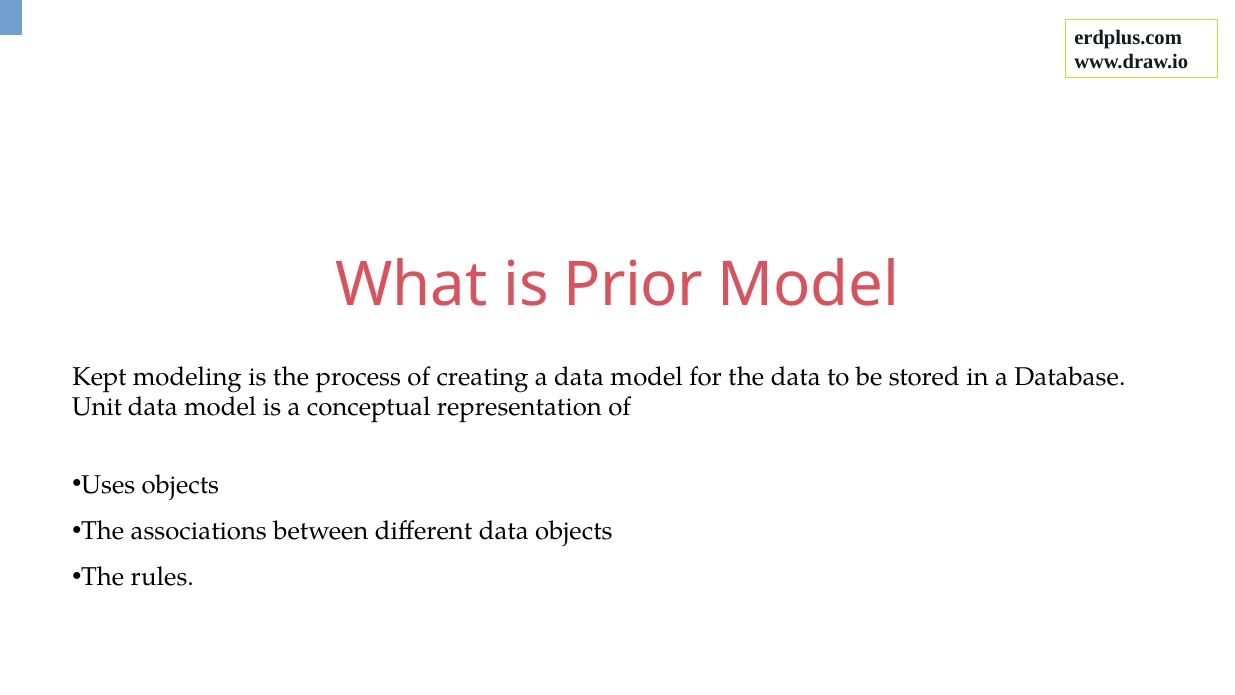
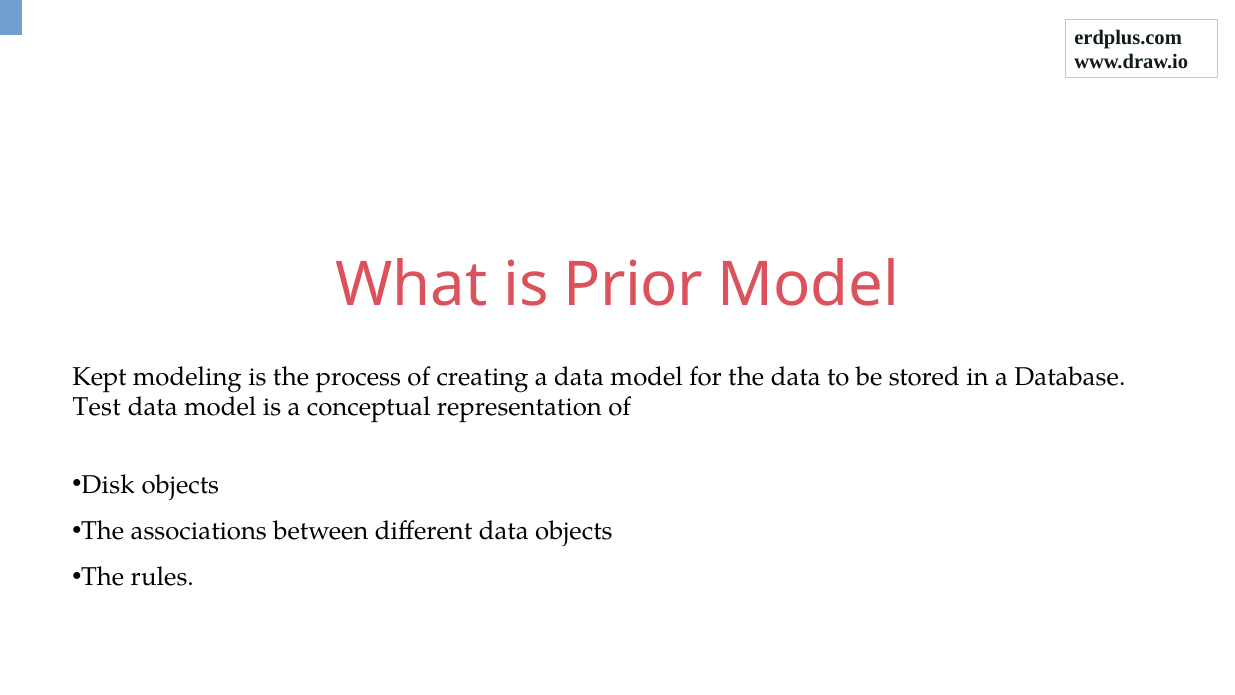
Unit: Unit -> Test
Uses: Uses -> Disk
